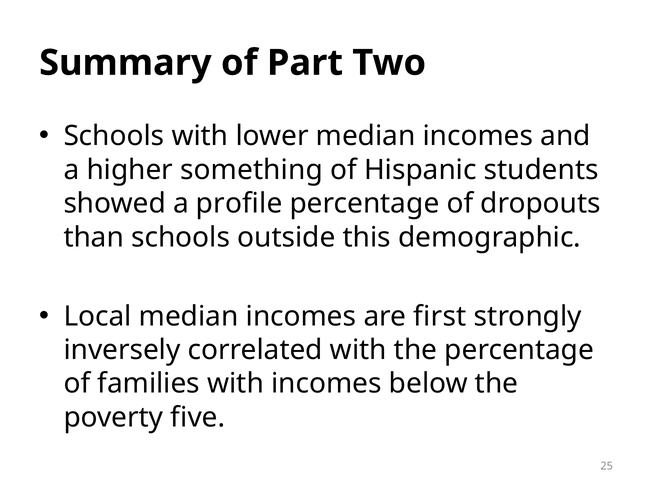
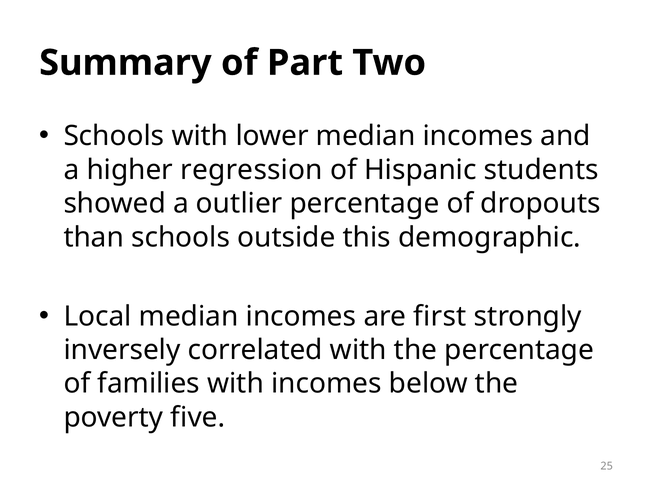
something: something -> regression
profile: profile -> outlier
